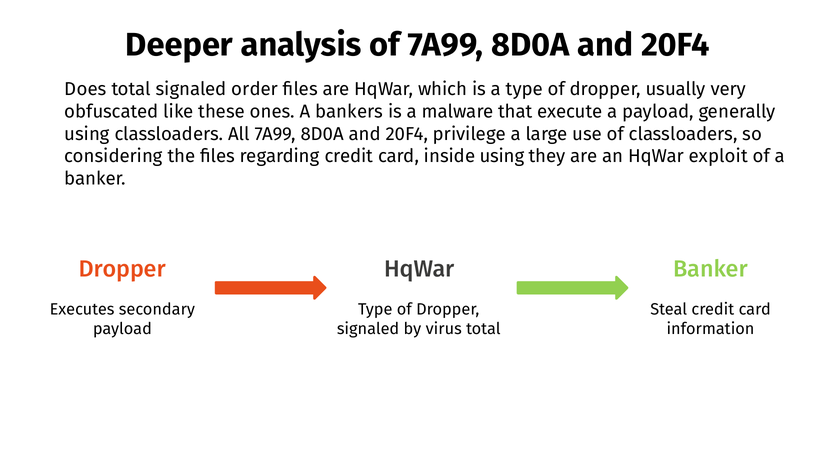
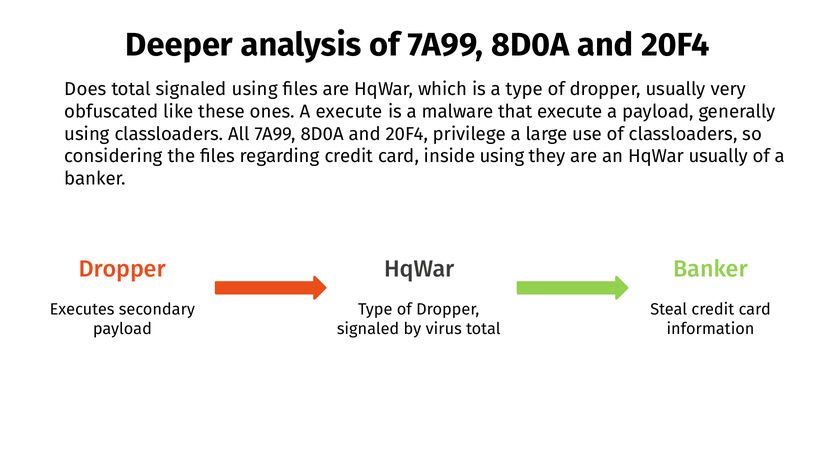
signaled order: order -> using
A bankers: bankers -> execute
HqWar exploit: exploit -> usually
